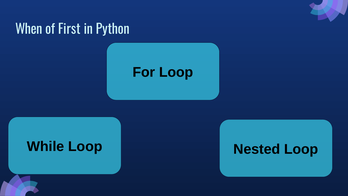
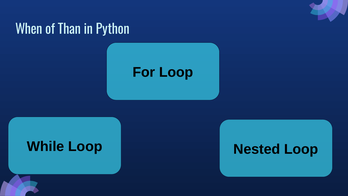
First: First -> Than
